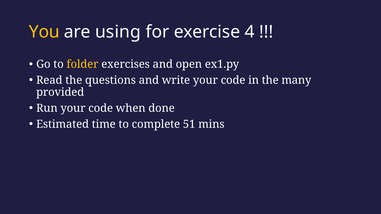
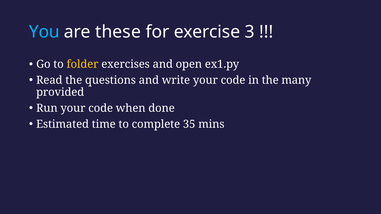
You colour: yellow -> light blue
using: using -> these
4: 4 -> 3
51: 51 -> 35
